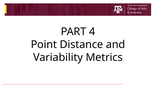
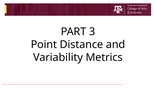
4: 4 -> 3
